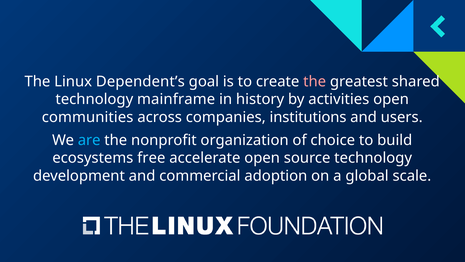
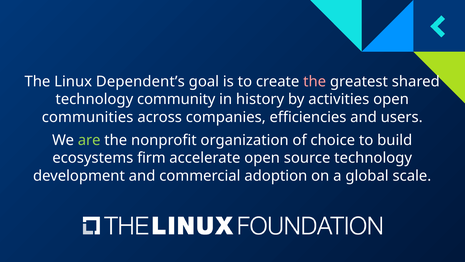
mainframe: mainframe -> community
institutions: institutions -> efficiencies
are colour: light blue -> light green
free: free -> firm
